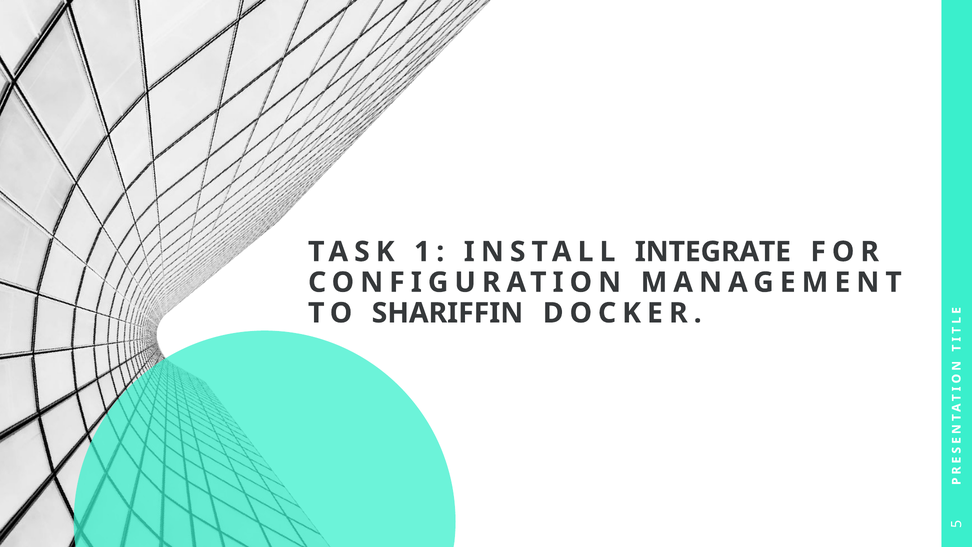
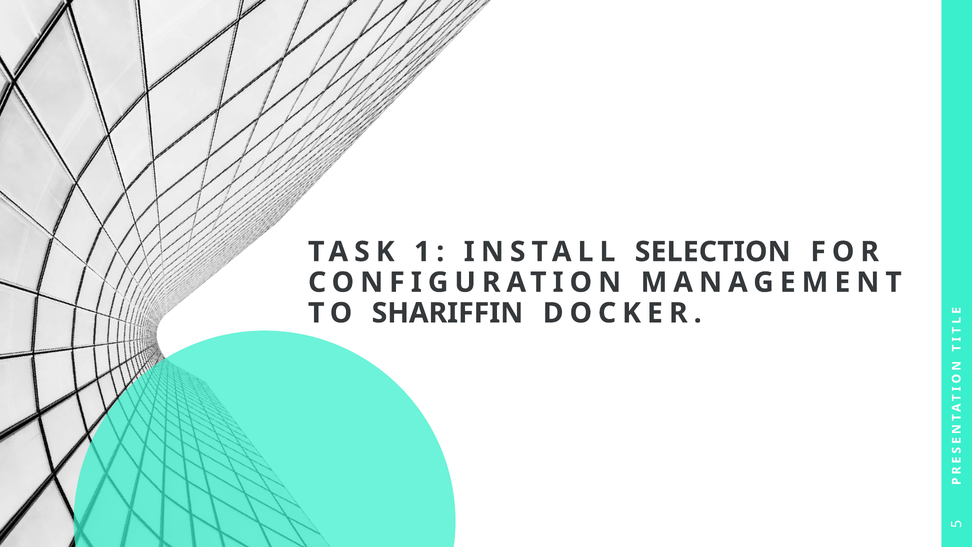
INTEGRATE: INTEGRATE -> SELECTION
